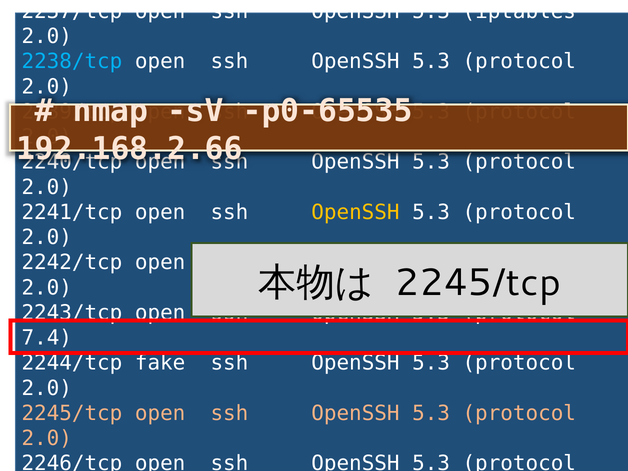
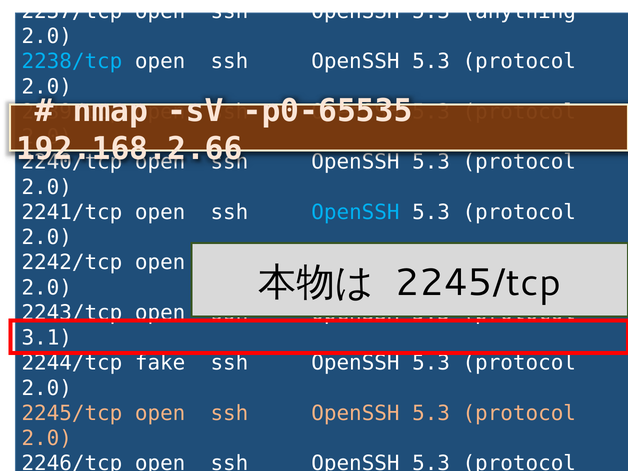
iptables: iptables -> anything
OpenSSH at (355, 212) colour: yellow -> light blue
7.4: 7.4 -> 3.1
